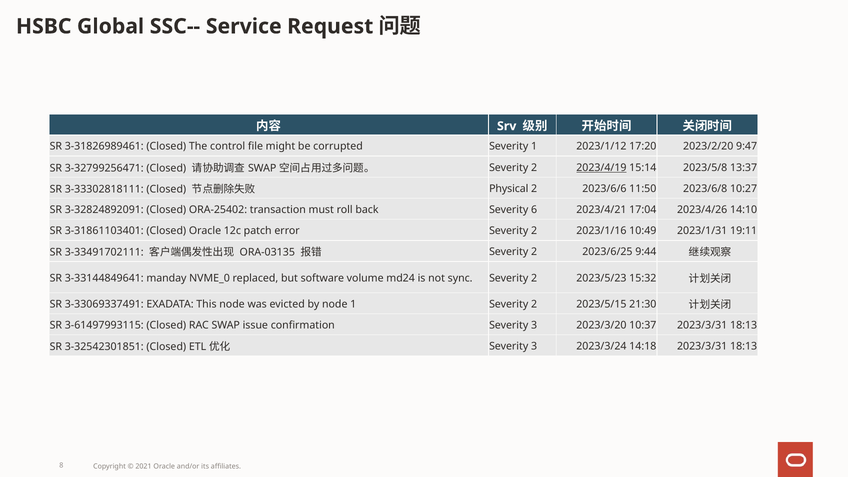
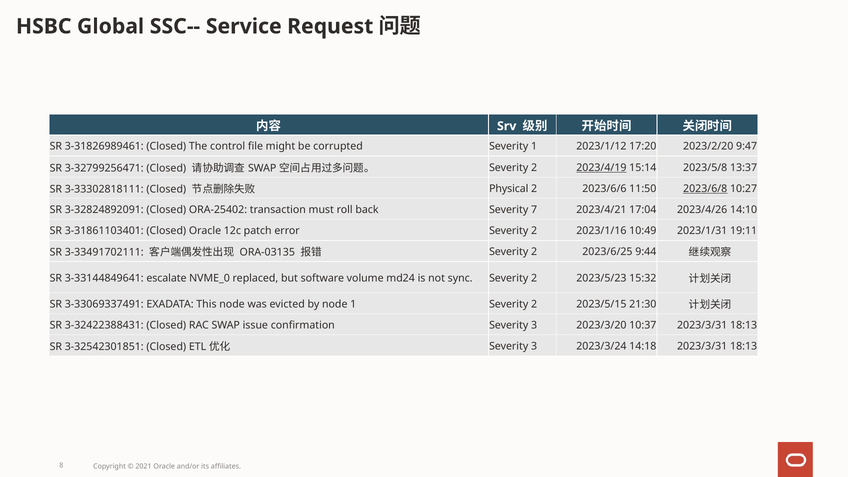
2023/6/8 underline: none -> present
6: 6 -> 7
manday: manday -> escalate
3-61497993115: 3-61497993115 -> 3-32422388431
